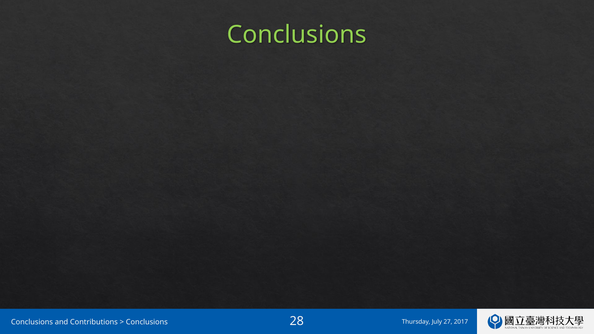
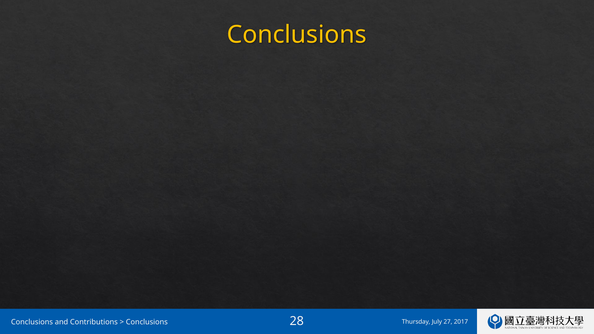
Conclusions at (297, 35) colour: light green -> yellow
